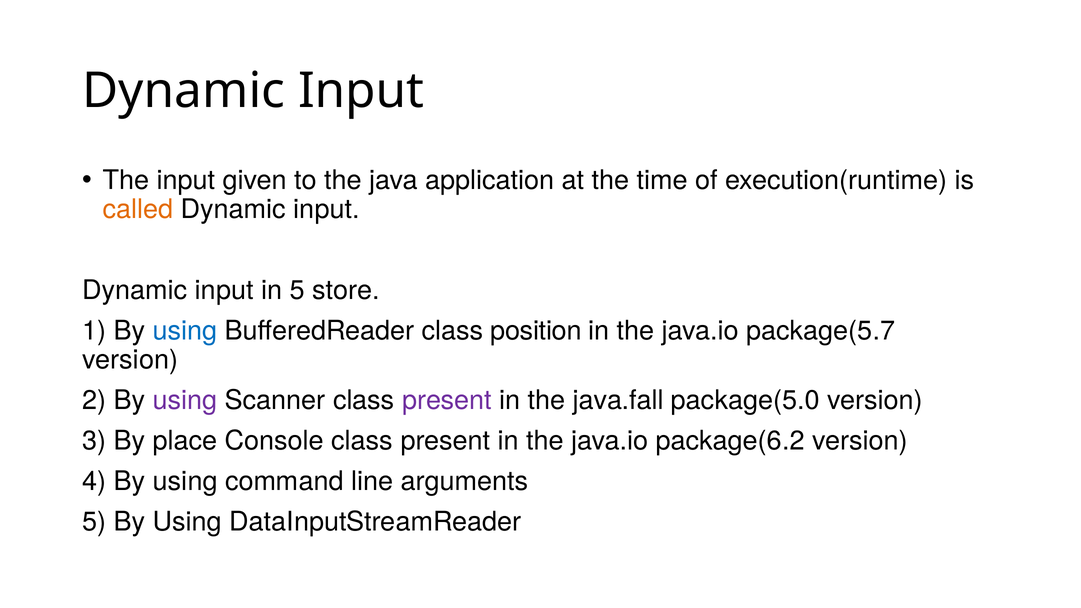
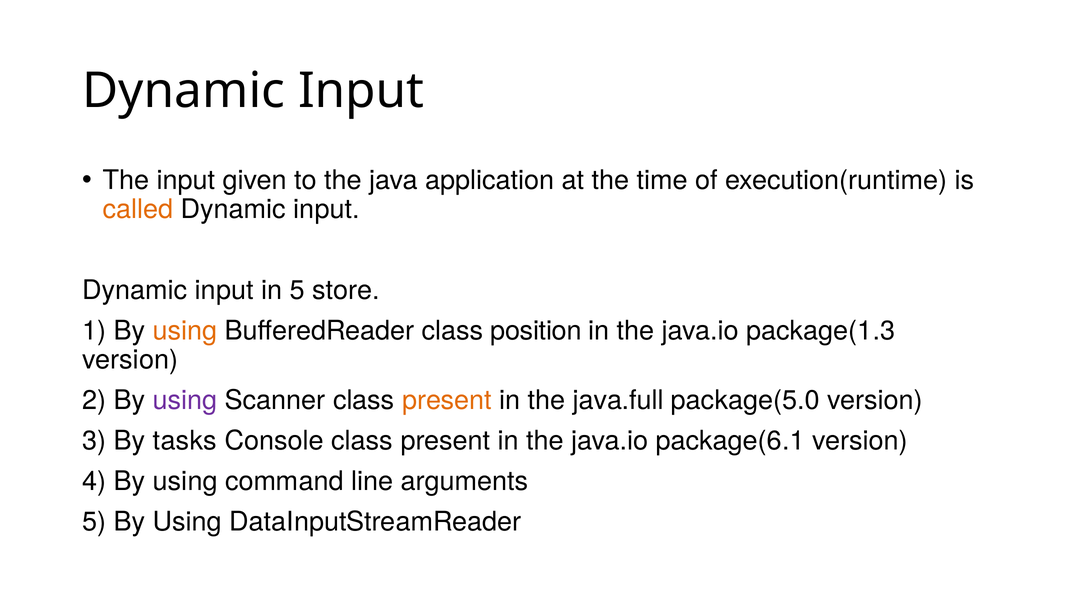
using at (185, 331) colour: blue -> orange
package(5.7: package(5.7 -> package(1.3
present at (447, 400) colour: purple -> orange
java.fall: java.fall -> java.full
place: place -> tasks
package(6.2: package(6.2 -> package(6.1
